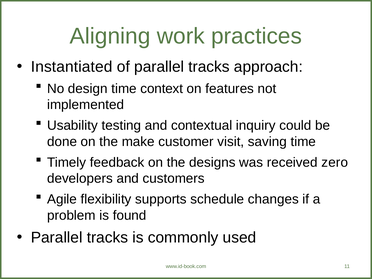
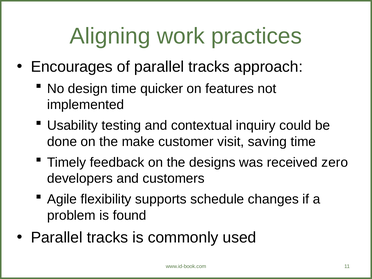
Instantiated: Instantiated -> Encourages
context: context -> quicker
